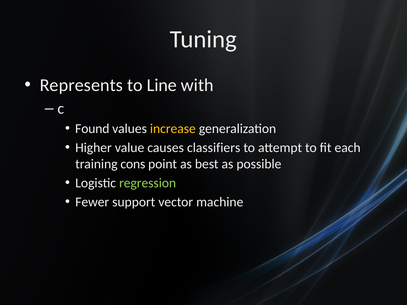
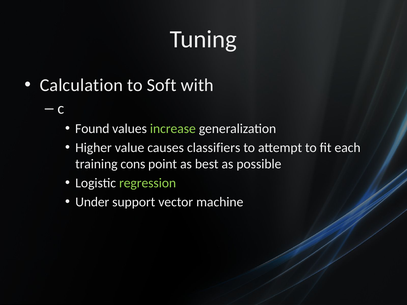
Represents: Represents -> Calculation
Line: Line -> Soft
increase colour: yellow -> light green
Fewer: Fewer -> Under
